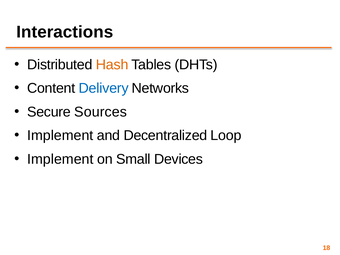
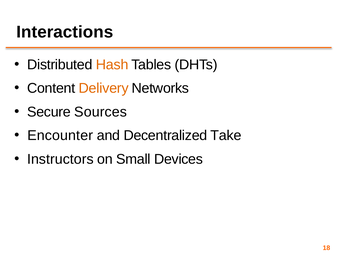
Delivery colour: blue -> orange
Implement at (60, 136): Implement -> Encounter
Loop: Loop -> Take
Implement at (60, 159): Implement -> Instructors
